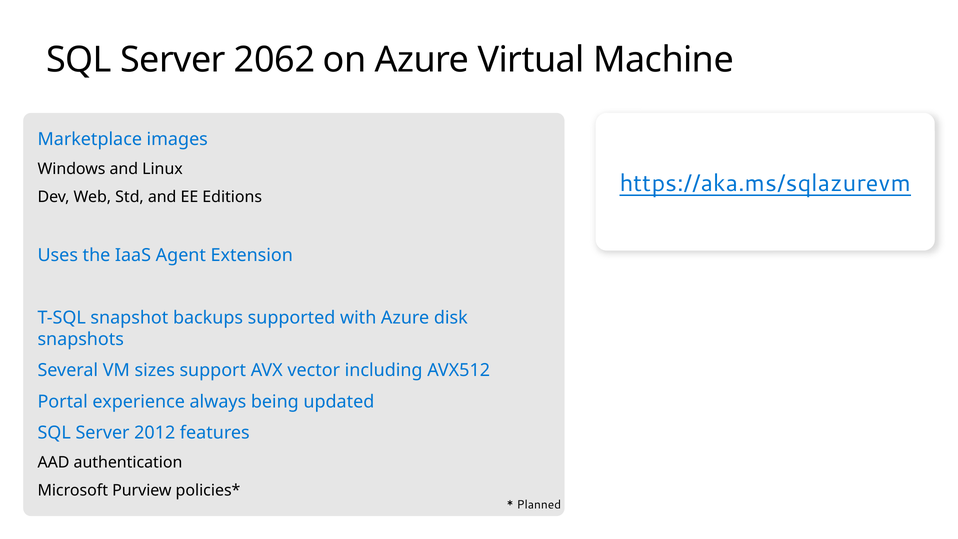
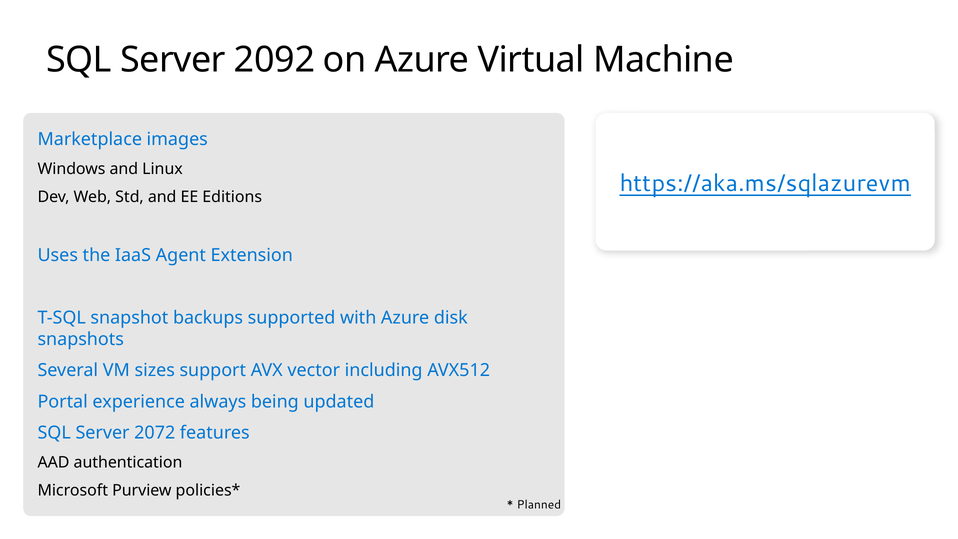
2062: 2062 -> 2092
2012: 2012 -> 2072
